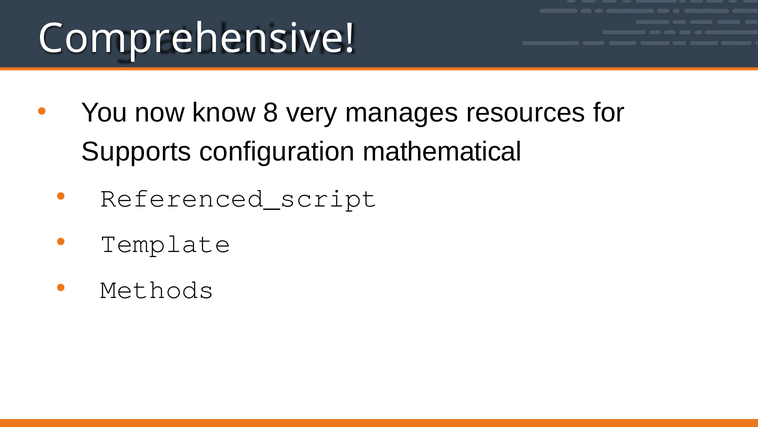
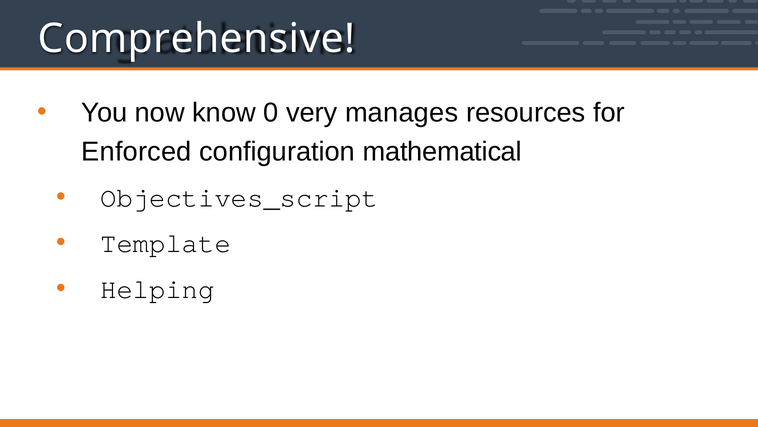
8: 8 -> 0
Supports: Supports -> Enforced
Referenced_script: Referenced_script -> Objectives_script
Methods: Methods -> Helping
